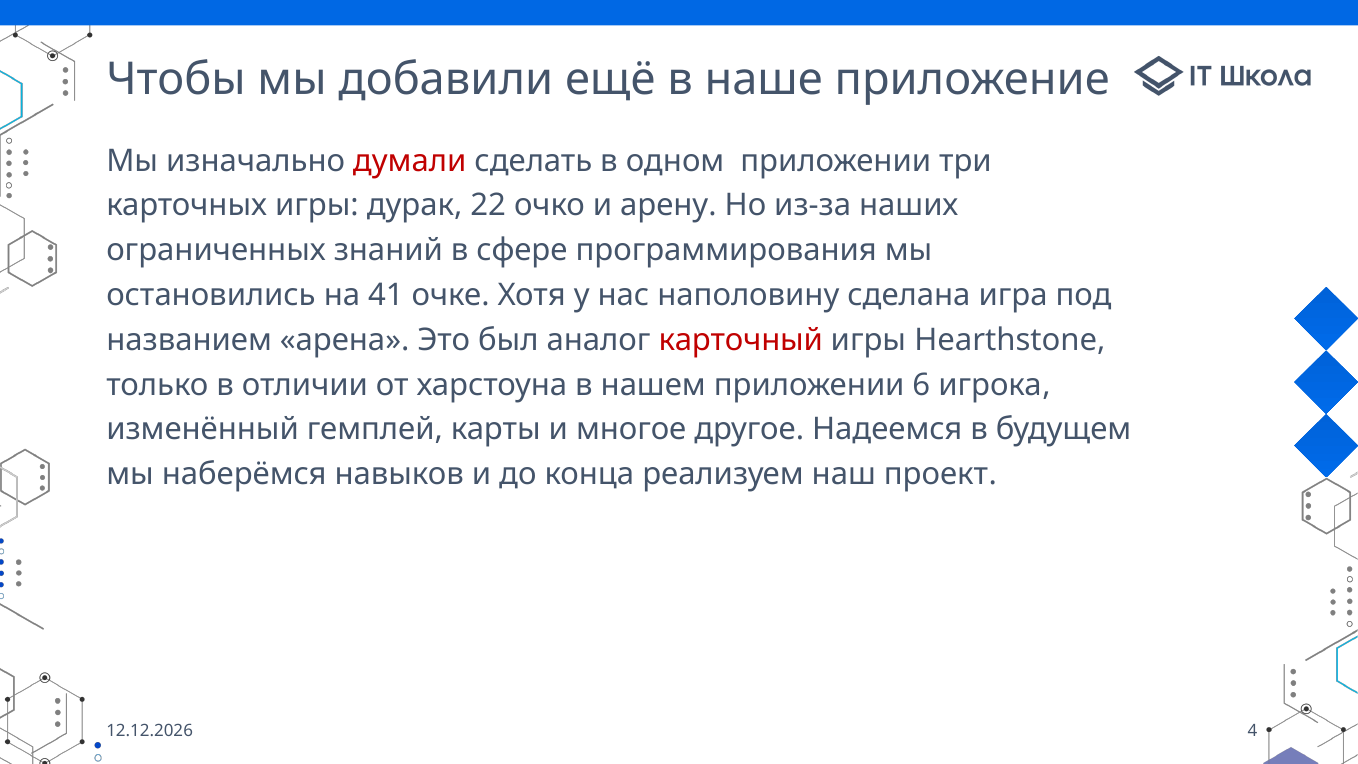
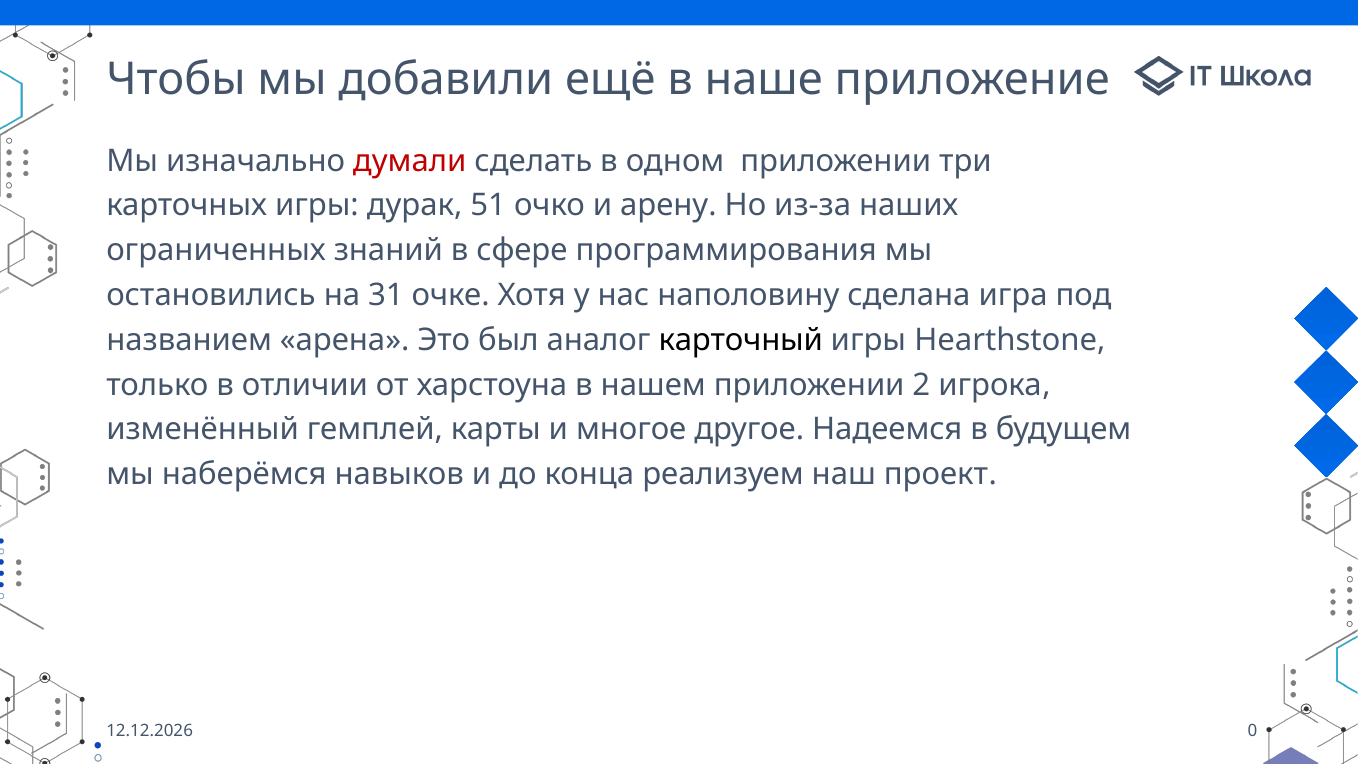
22: 22 -> 51
41: 41 -> 31
карточный colour: red -> black
6: 6 -> 2
4: 4 -> 0
